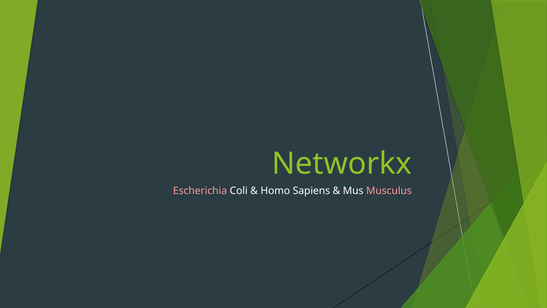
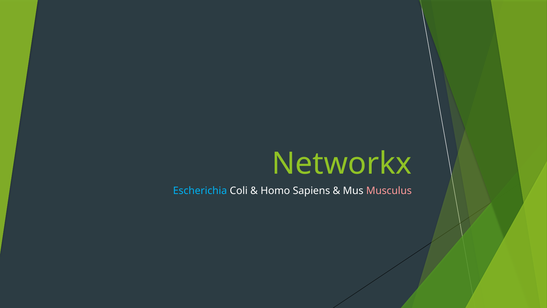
Escherichia colour: pink -> light blue
